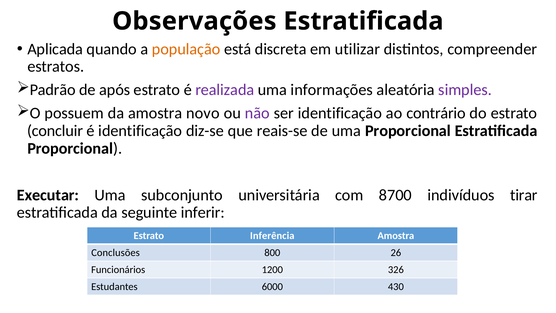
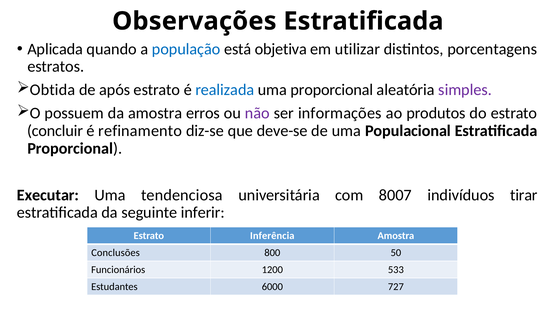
população colour: orange -> blue
discreta: discreta -> objetiva
compreender: compreender -> porcentagens
Padrão: Padrão -> Obtida
realizada colour: purple -> blue
uma informações: informações -> proporcional
novo: novo -> erros
ser identificação: identificação -> informações
contrário: contrário -> produtos
é identificação: identificação -> refinamento
reais-se: reais-se -> deve-se
uma Proporcional: Proporcional -> Populacional
subconjunto: subconjunto -> tendenciosa
8700: 8700 -> 8007
26: 26 -> 50
326: 326 -> 533
430: 430 -> 727
